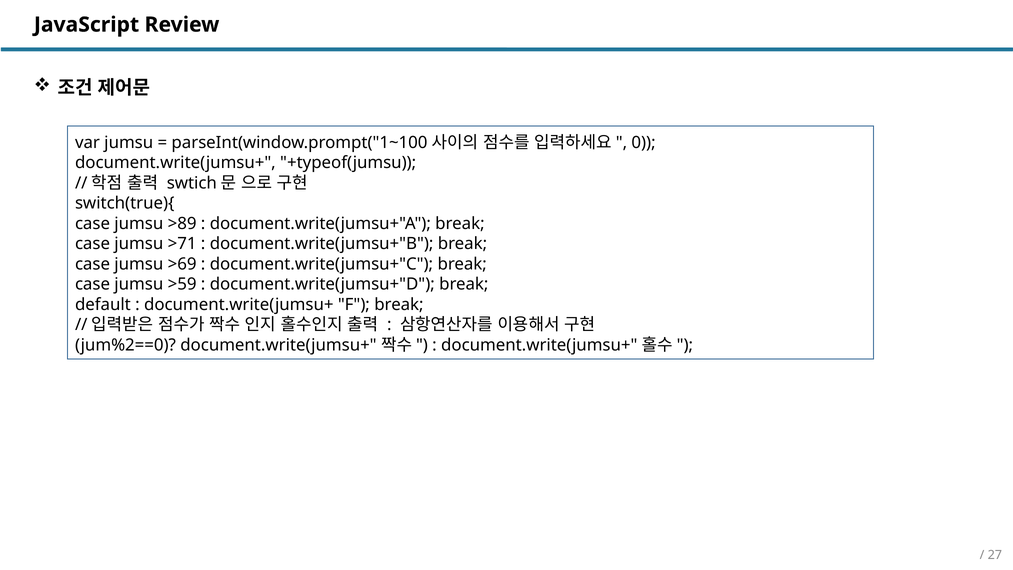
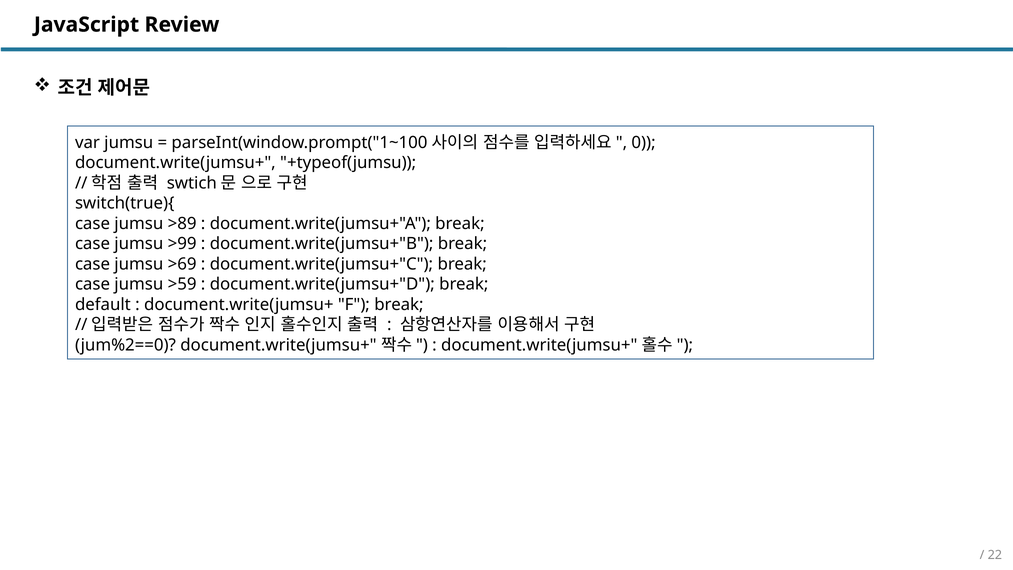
>71: >71 -> >99
27: 27 -> 22
